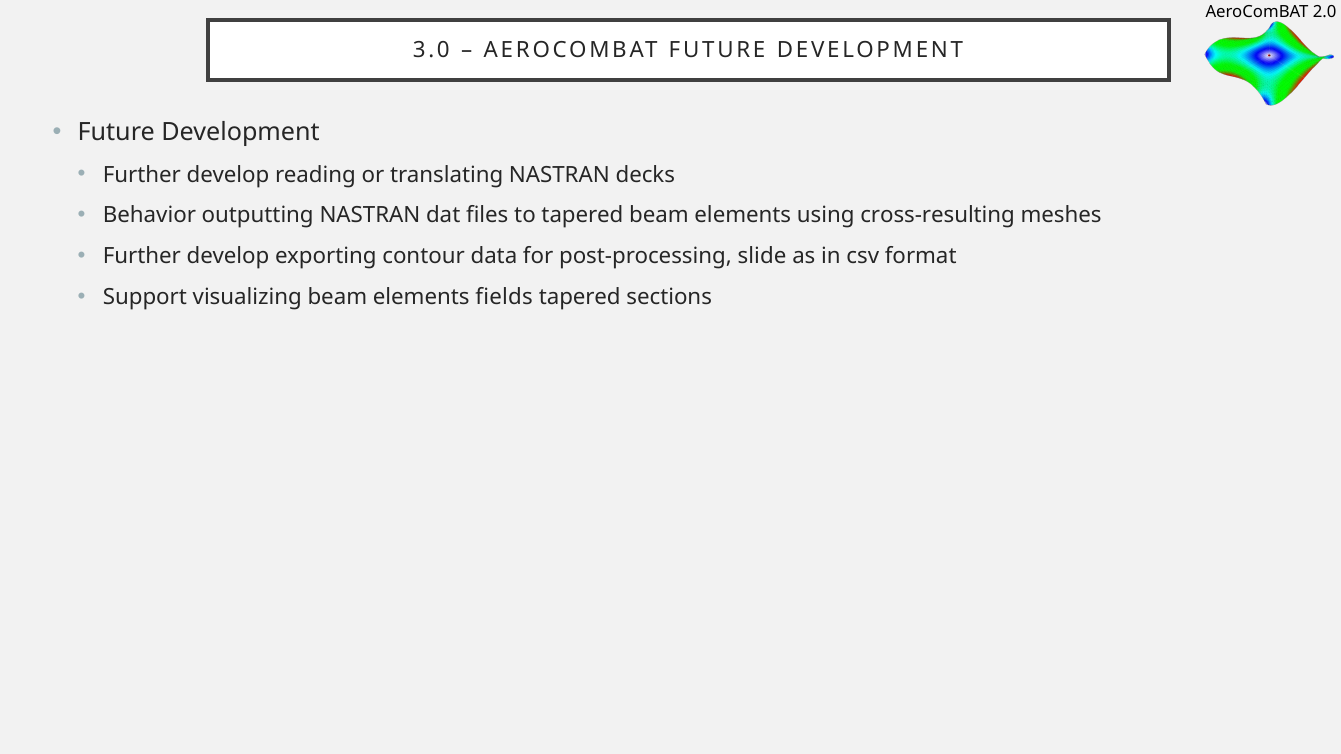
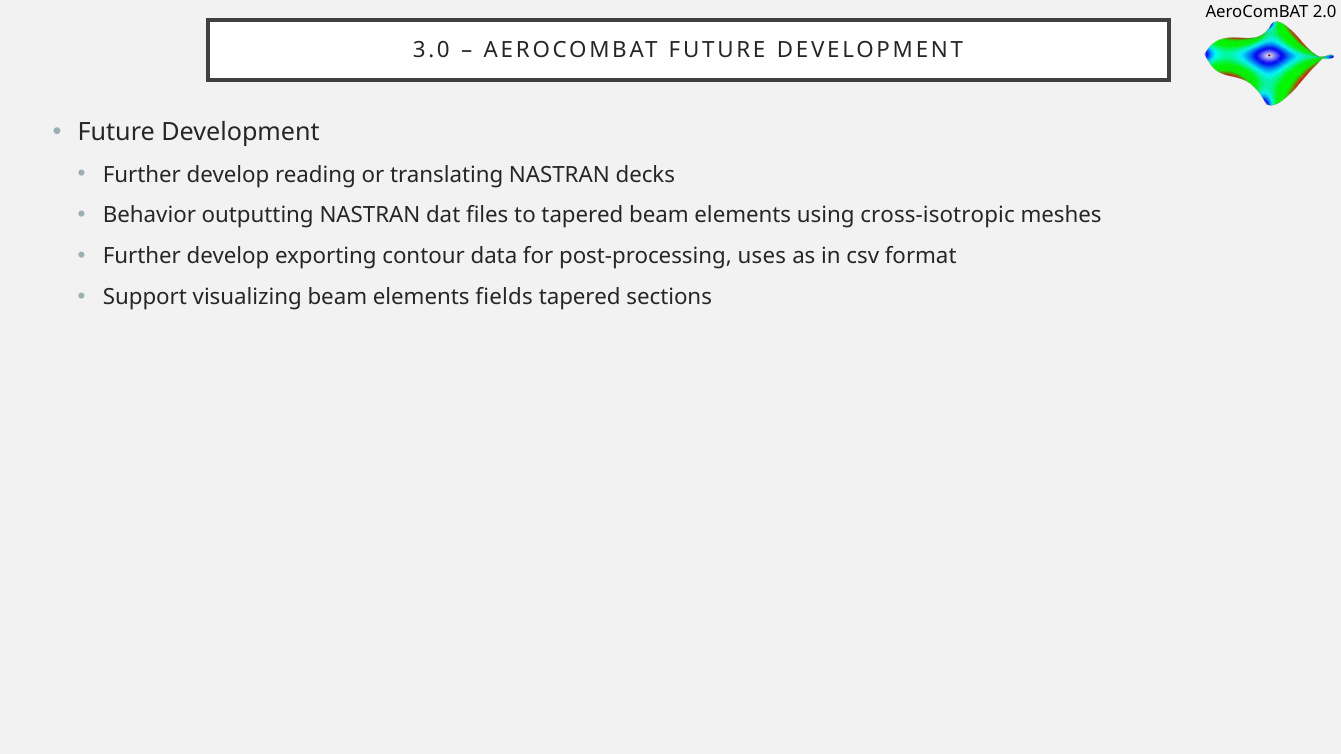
cross-resulting: cross-resulting -> cross-isotropic
slide: slide -> uses
